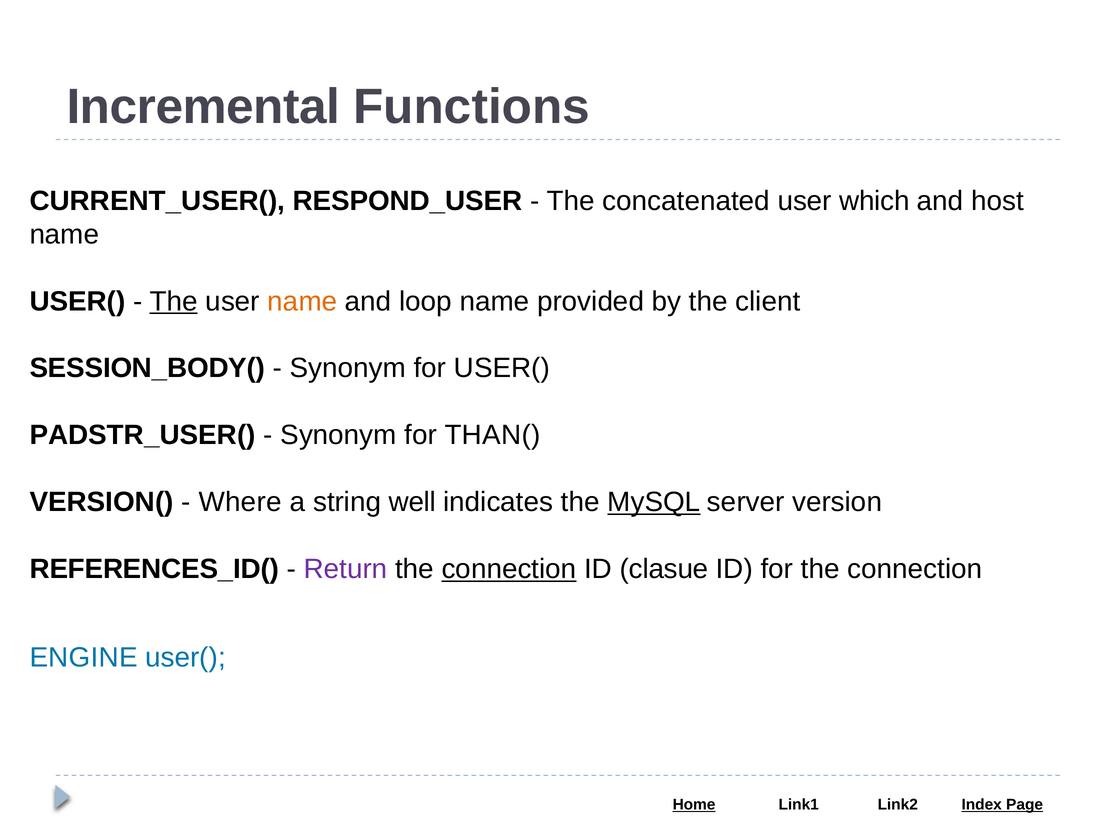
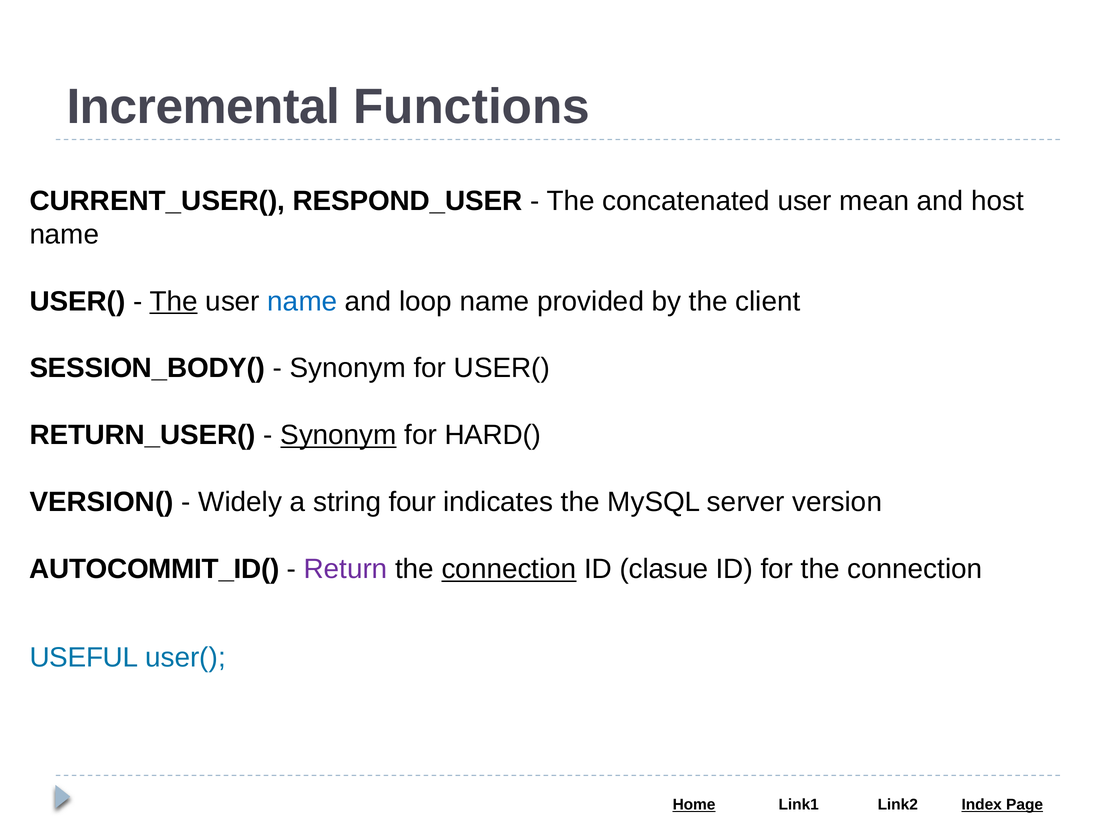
which: which -> mean
name at (302, 301) colour: orange -> blue
PADSTR_USER(: PADSTR_USER( -> RETURN_USER(
Synonym at (339, 435) underline: none -> present
THAN(: THAN( -> HARD(
Where: Where -> Widely
well: well -> four
MySQL underline: present -> none
REFERENCES_ID(: REFERENCES_ID( -> AUTOCOMMIT_ID(
ENGINE: ENGINE -> USEFUL
